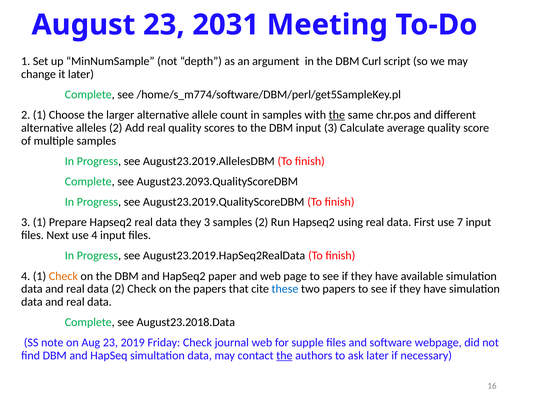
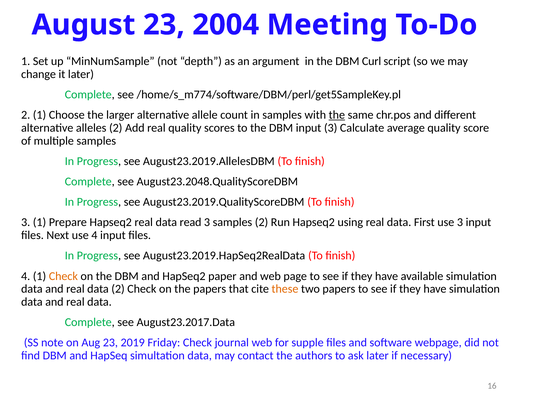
2031: 2031 -> 2004
August23.2093.QualityScoreDBM: August23.2093.QualityScoreDBM -> August23.2048.QualityScoreDBM
data they: they -> read
use 7: 7 -> 3
these colour: blue -> orange
August23.2018.Data: August23.2018.Data -> August23.2017.Data
the at (284, 356) underline: present -> none
